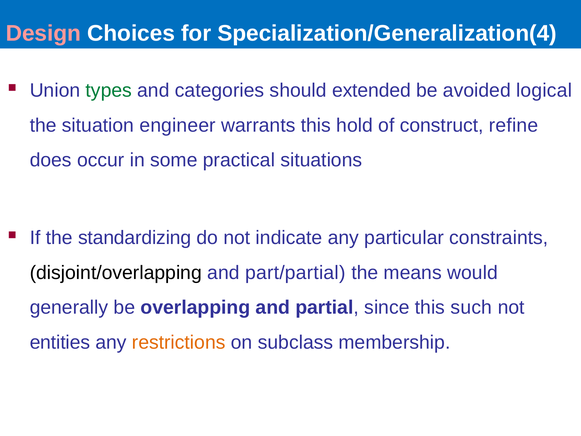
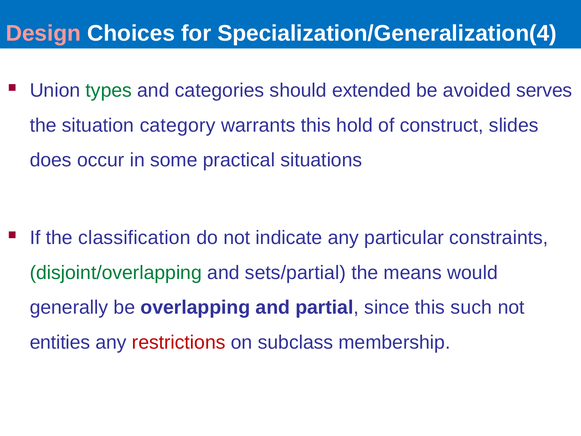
logical: logical -> serves
engineer: engineer -> category
refine: refine -> slides
standardizing: standardizing -> classification
disjoint/overlapping colour: black -> green
part/partial: part/partial -> sets/partial
restrictions colour: orange -> red
